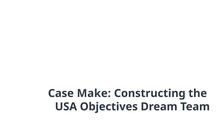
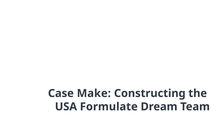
Objectives: Objectives -> Formulate
